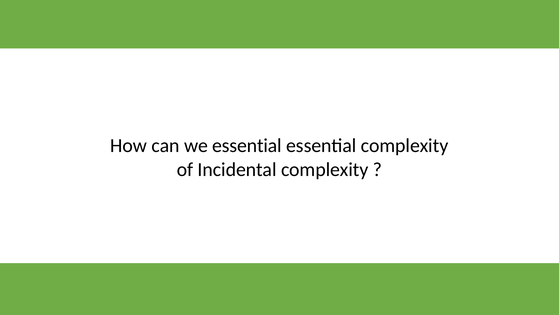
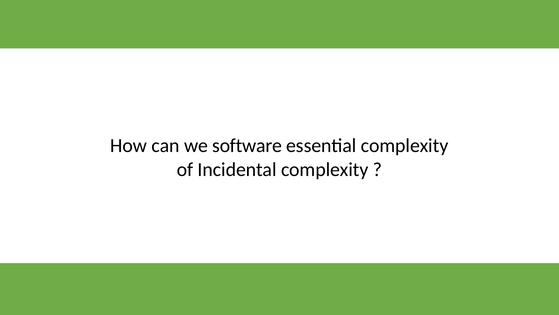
we essential: essential -> software
